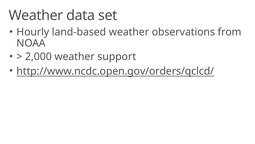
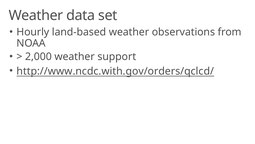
http://www.ncdc.open.gov/orders/qclcd/: http://www.ncdc.open.gov/orders/qclcd/ -> http://www.ncdc.with.gov/orders/qclcd/
